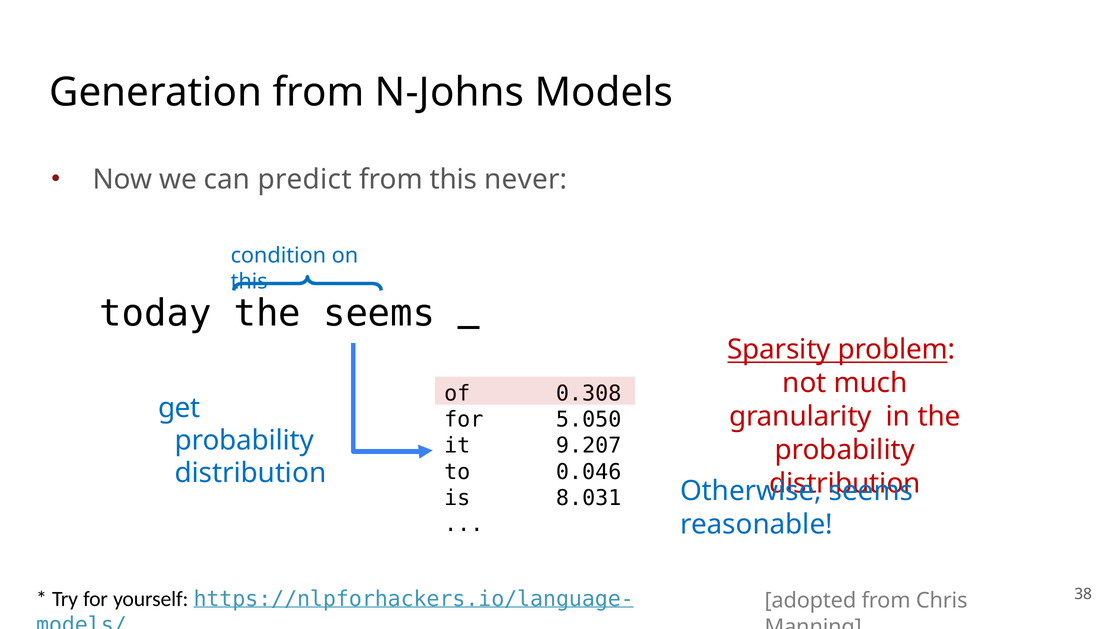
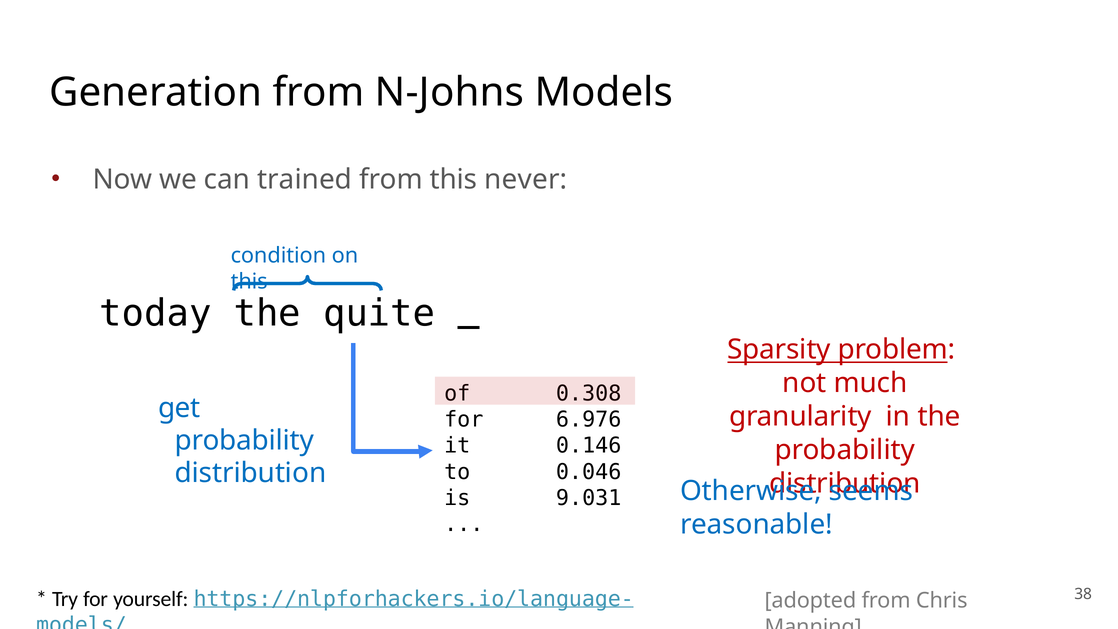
predict: predict -> trained
the seems: seems -> quite
5.050: 5.050 -> 6.976
9.207: 9.207 -> 0.146
8.031: 8.031 -> 9.031
